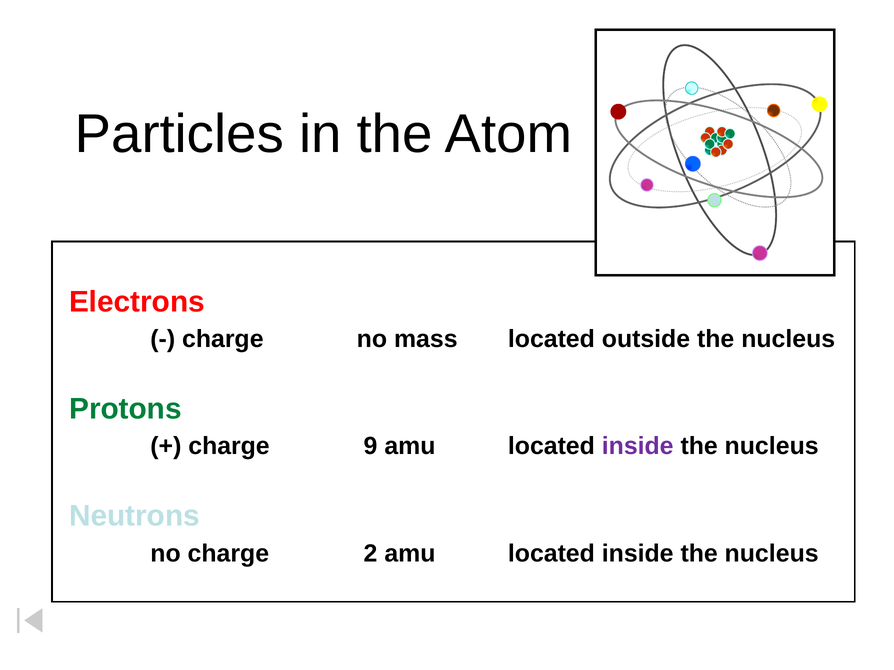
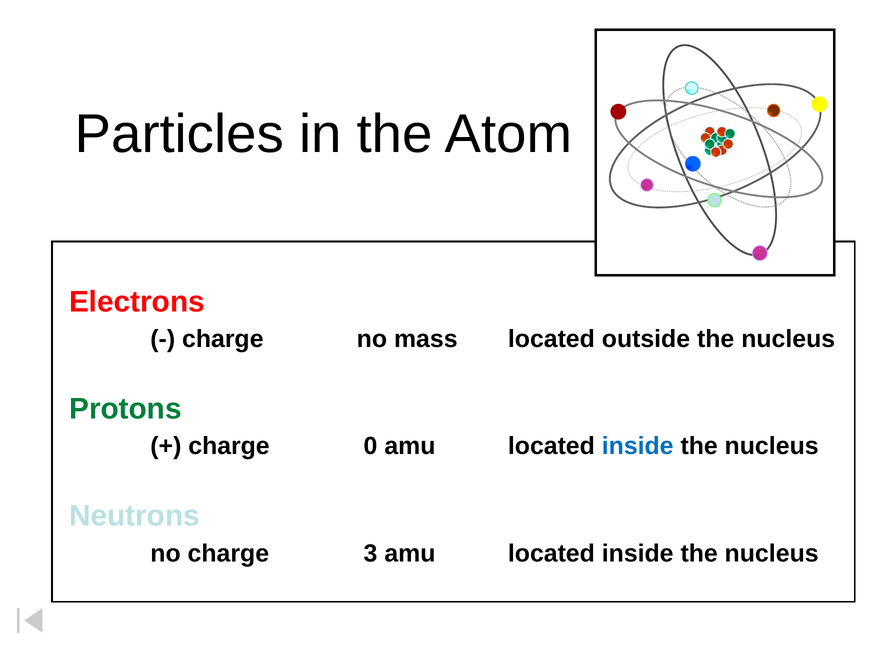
9: 9 -> 0
inside at (638, 447) colour: purple -> blue
2: 2 -> 3
